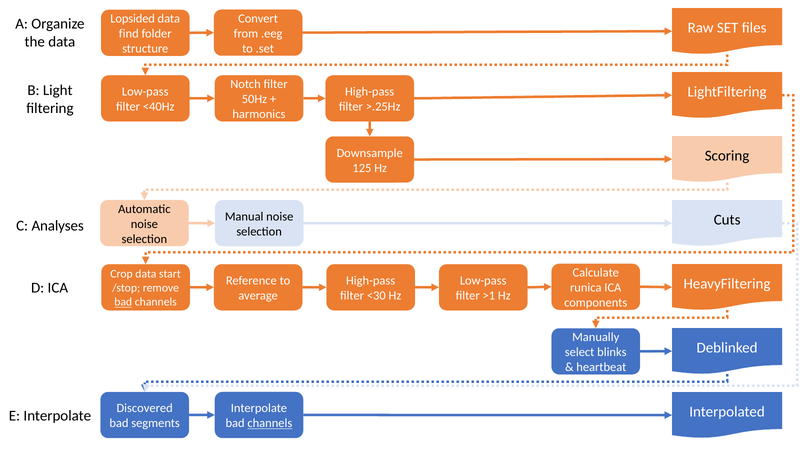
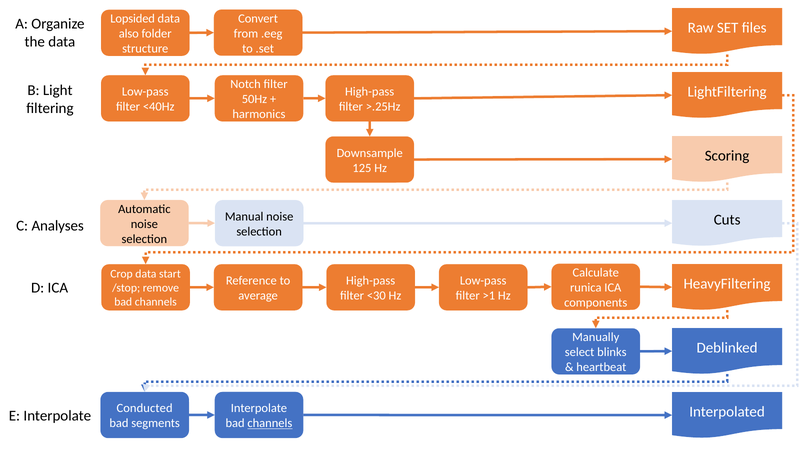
find: find -> also
bad at (123, 302) underline: present -> none
Discovered: Discovered -> Conducted
